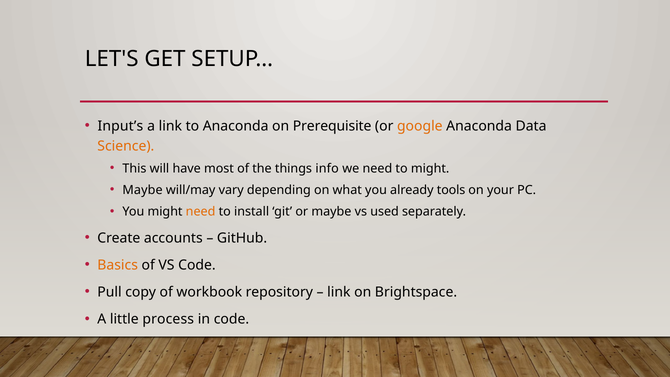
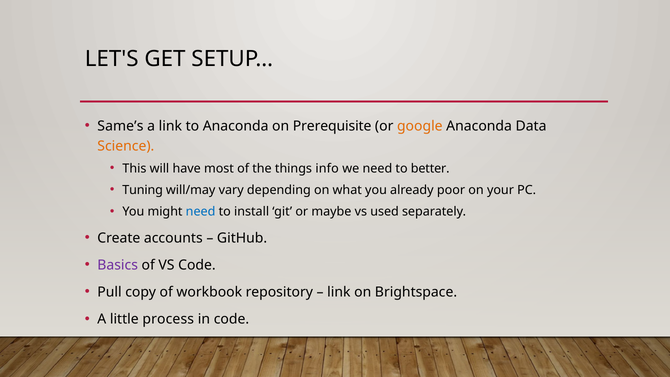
Input’s: Input’s -> Same’s
to might: might -> better
Maybe at (143, 190): Maybe -> Tuning
tools: tools -> poor
need at (201, 212) colour: orange -> blue
Basics colour: orange -> purple
